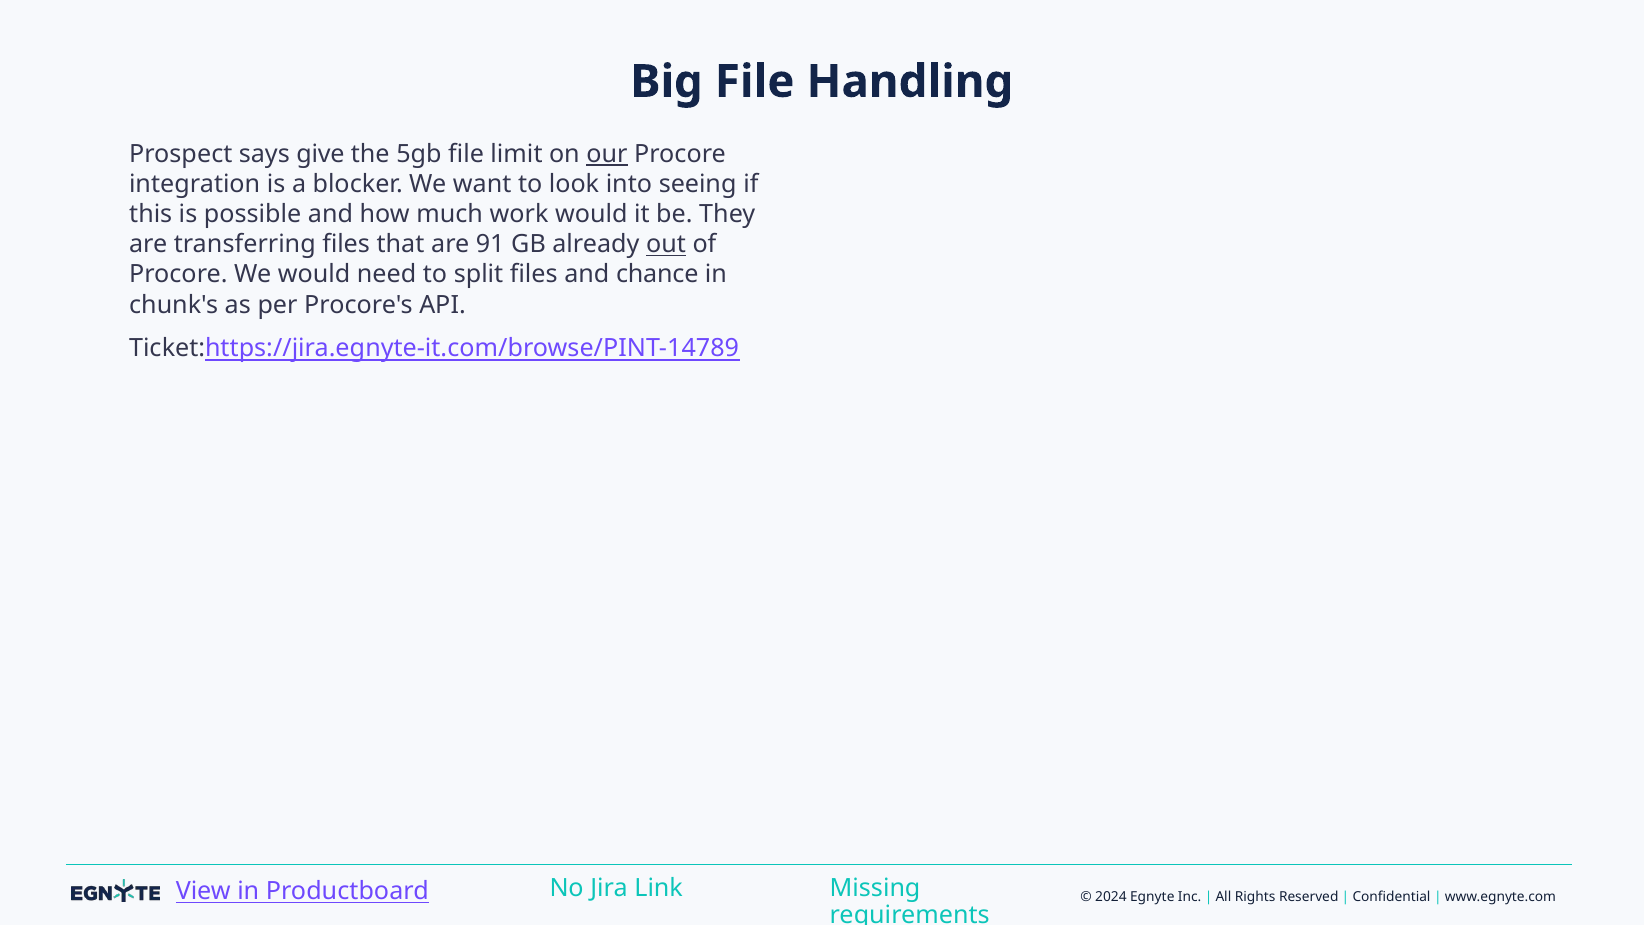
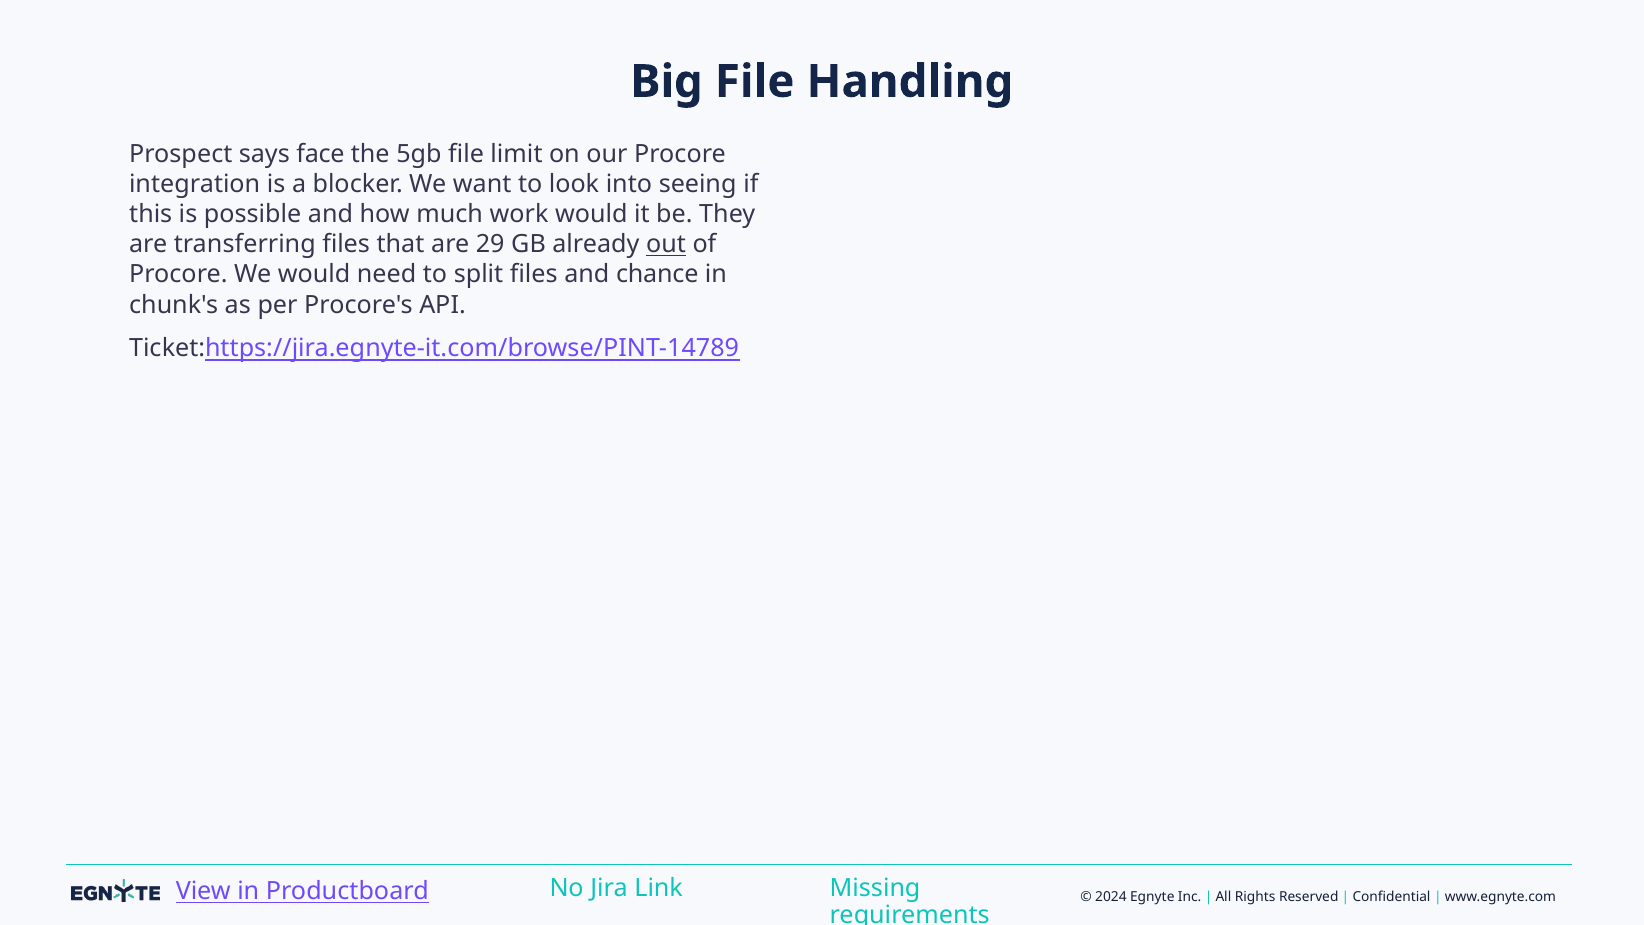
give: give -> face
our underline: present -> none
91: 91 -> 29
